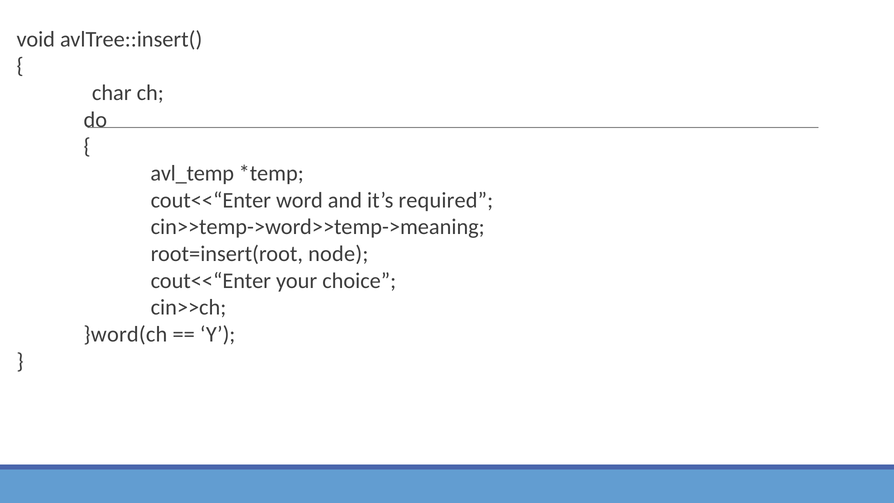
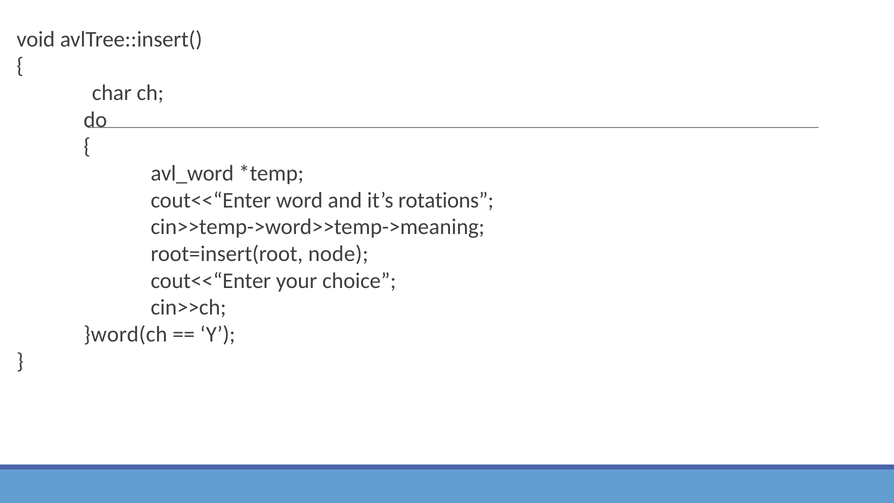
avl_temp: avl_temp -> avl_word
required: required -> rotations
